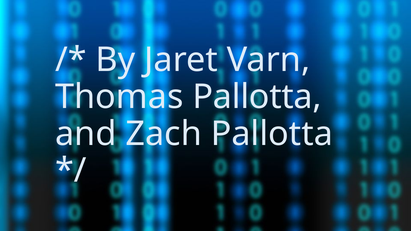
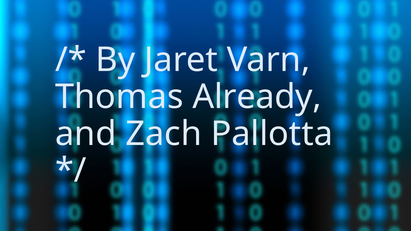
Thomas Pallotta: Pallotta -> Already
